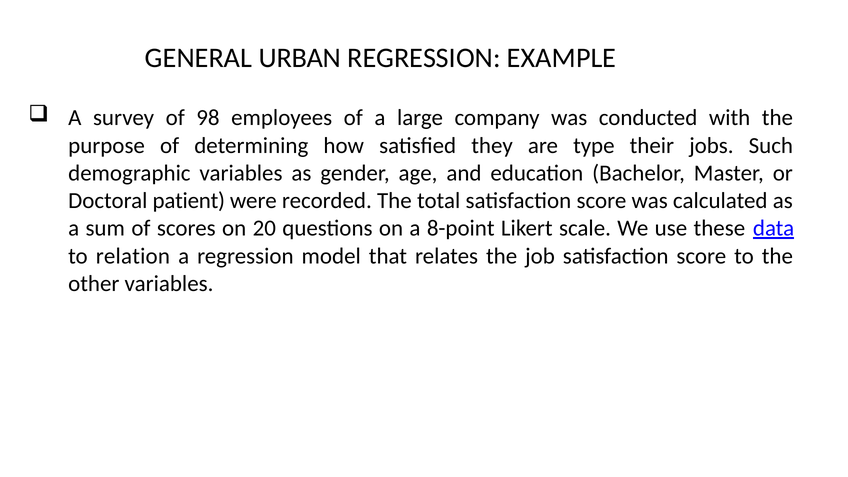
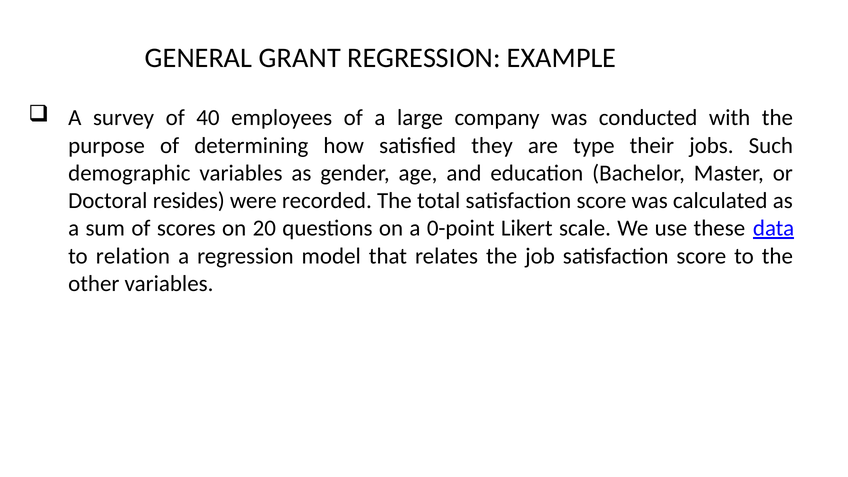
URBAN: URBAN -> GRANT
98: 98 -> 40
patient: patient -> resides
8-point: 8-point -> 0-point
